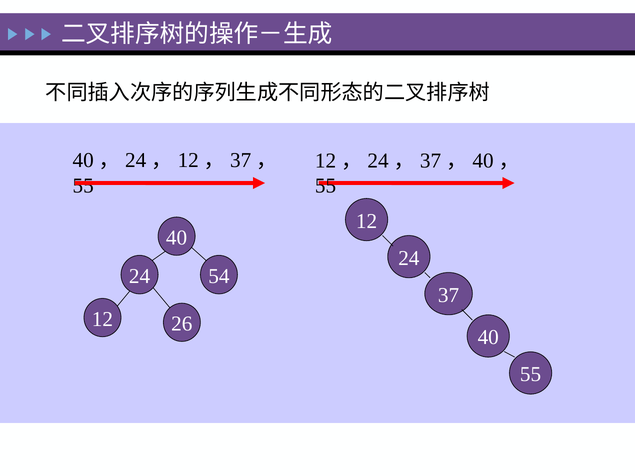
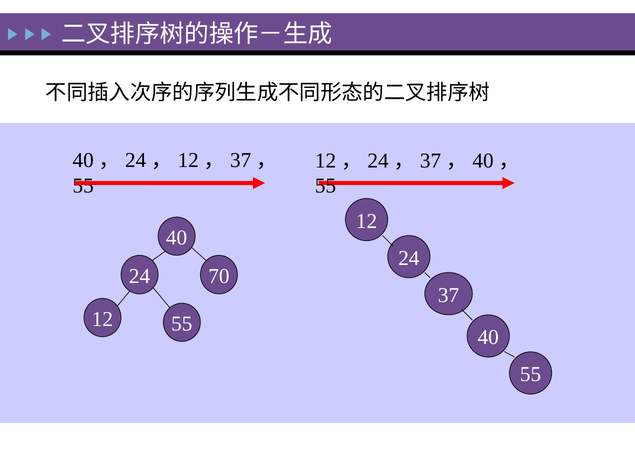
54: 54 -> 70
12 26: 26 -> 55
